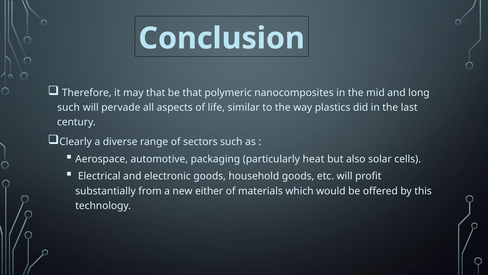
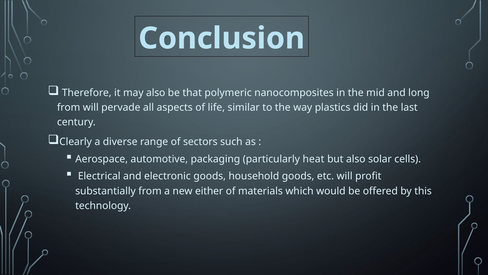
may that: that -> also
such at (69, 107): such -> from
